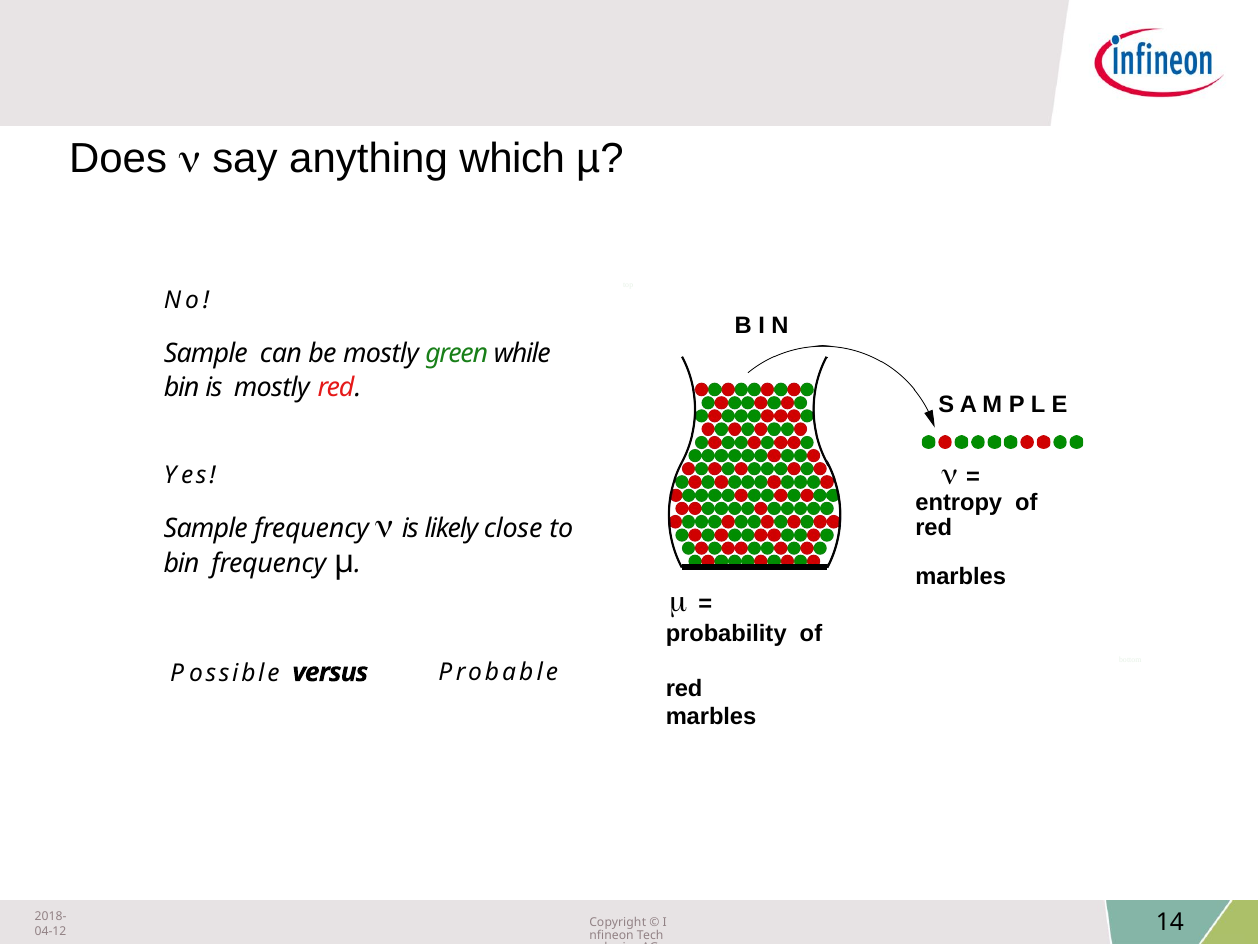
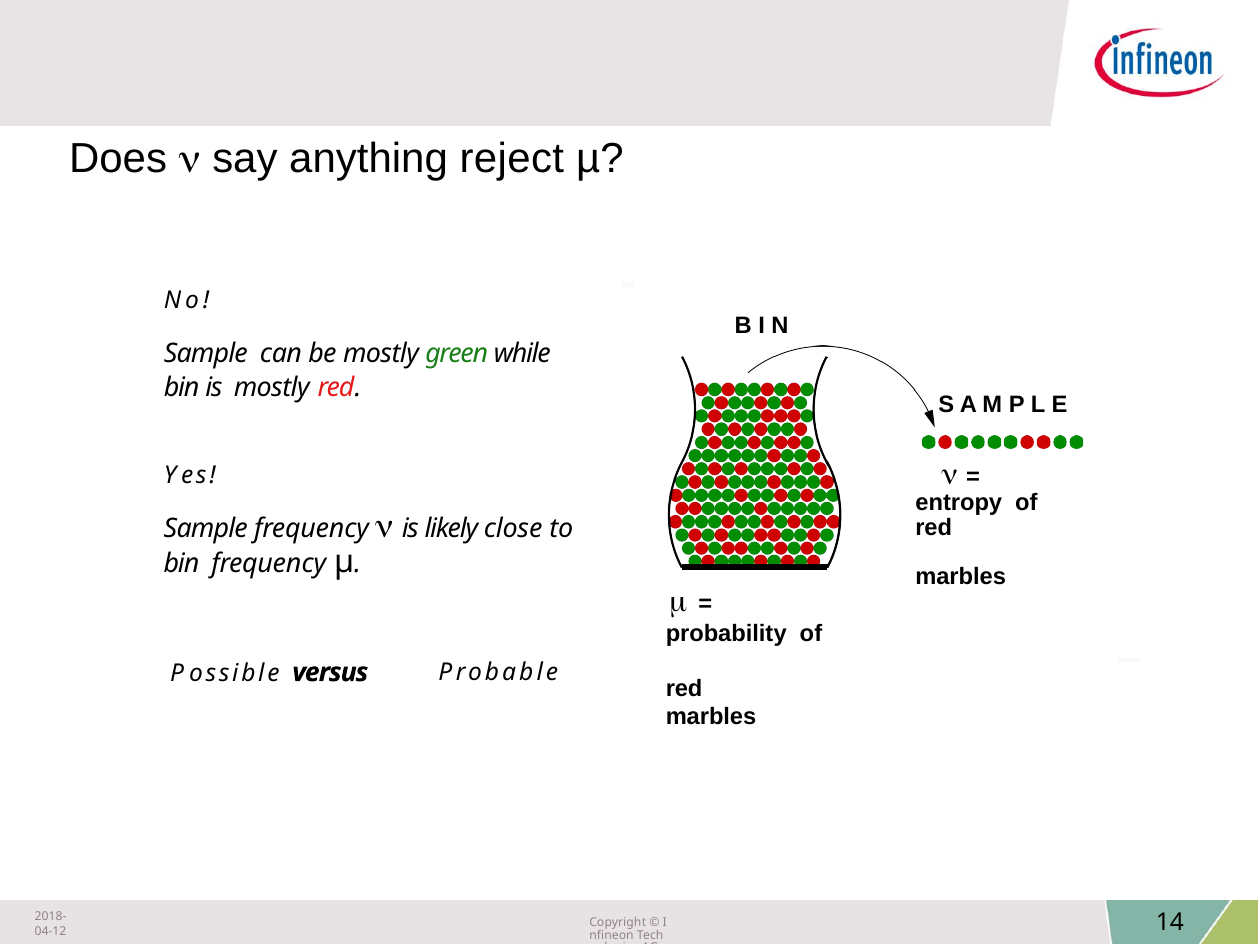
which: which -> reject
